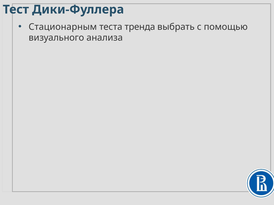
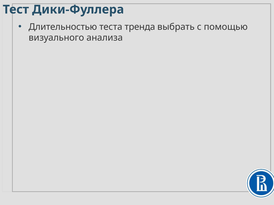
Стационарным: Стационарным -> Длительностью
